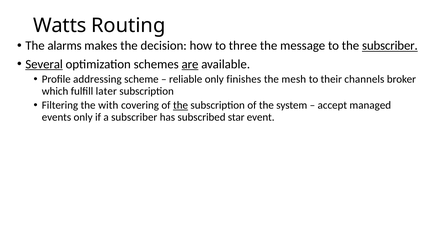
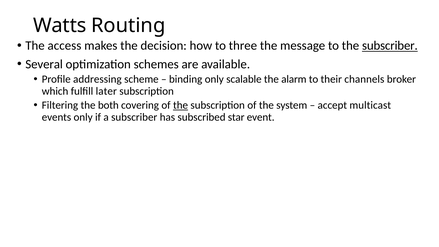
alarms: alarms -> access
Several underline: present -> none
are underline: present -> none
reliable: reliable -> binding
finishes: finishes -> scalable
mesh: mesh -> alarm
with: with -> both
managed: managed -> multicast
